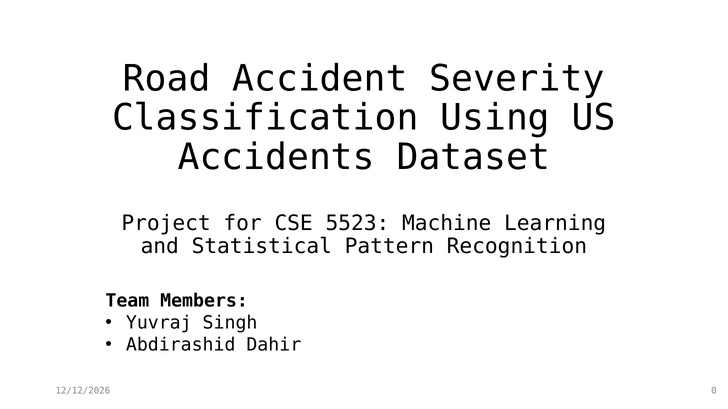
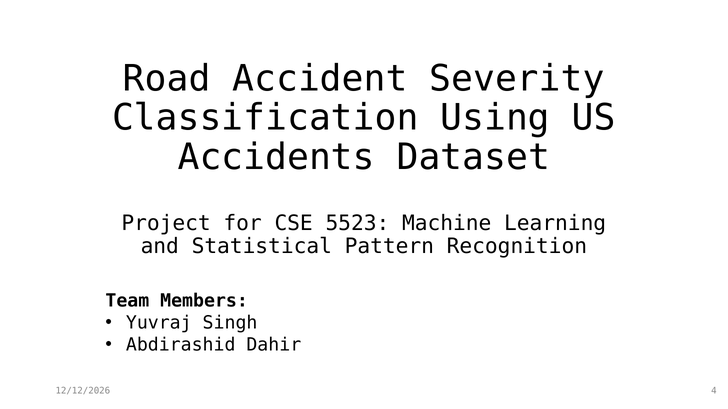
0: 0 -> 4
